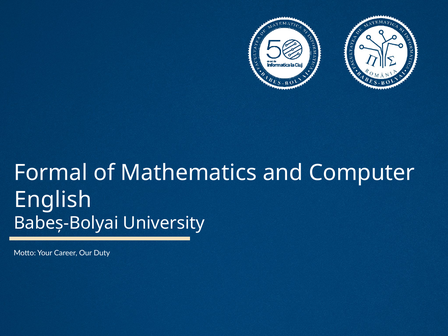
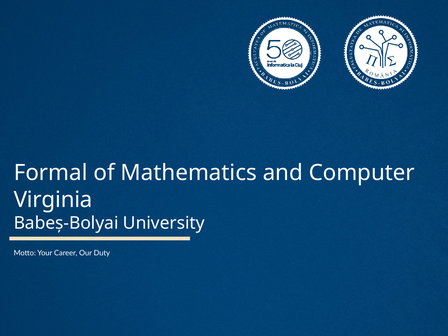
English: English -> Virginia
